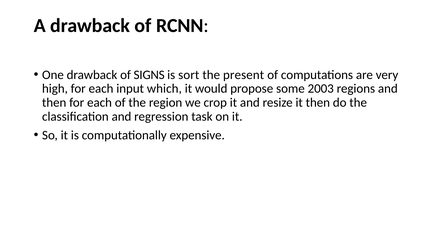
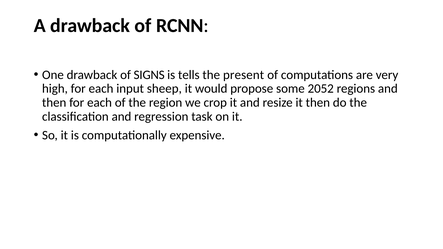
sort: sort -> tells
which: which -> sheep
2003: 2003 -> 2052
